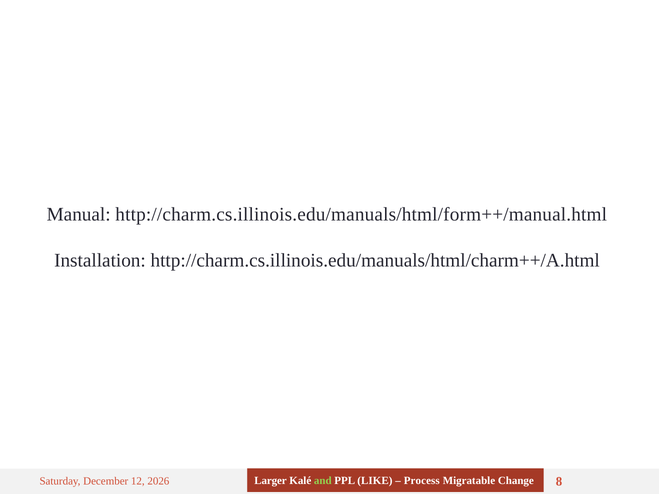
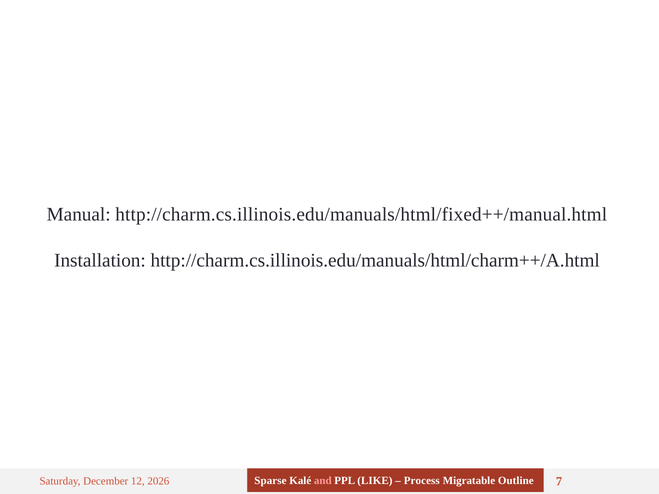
http://charm.cs.illinois.edu/manuals/html/form++/manual.html: http://charm.cs.illinois.edu/manuals/html/form++/manual.html -> http://charm.cs.illinois.edu/manuals/html/fixed++/manual.html
Larger: Larger -> Sparse
and colour: light green -> pink
Change: Change -> Outline
8: 8 -> 7
